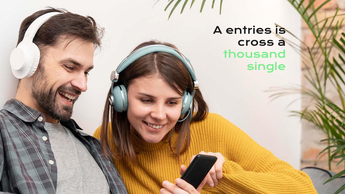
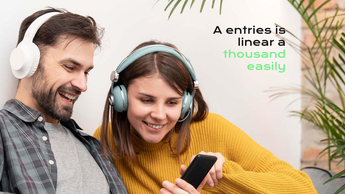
cross: cross -> linear
single: single -> easily
